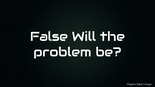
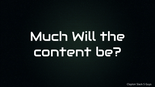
False: False -> Much
problem: problem -> content
